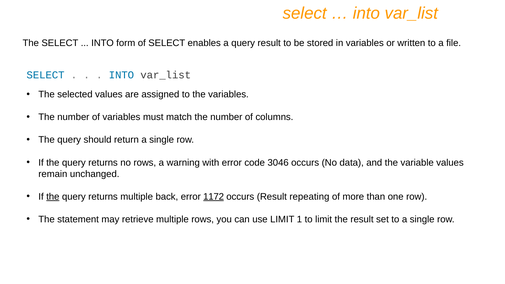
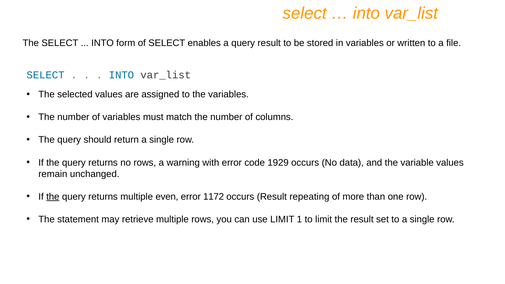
3046: 3046 -> 1929
back: back -> even
1172 underline: present -> none
